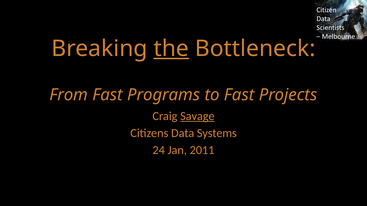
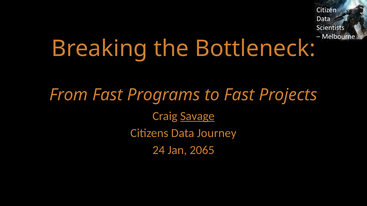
the underline: present -> none
Systems: Systems -> Journey
2011: 2011 -> 2065
